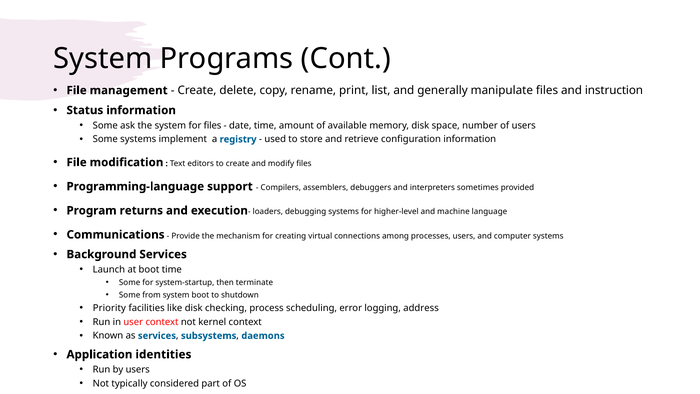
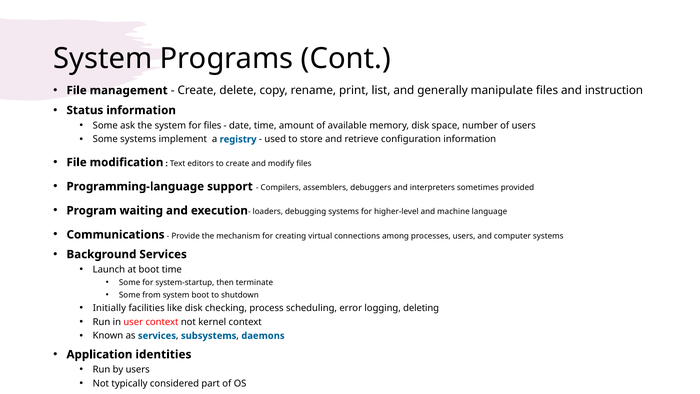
returns: returns -> waiting
Priority: Priority -> Initially
address: address -> deleting
